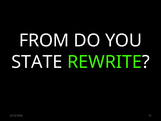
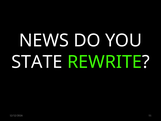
FROM: FROM -> NEWS
